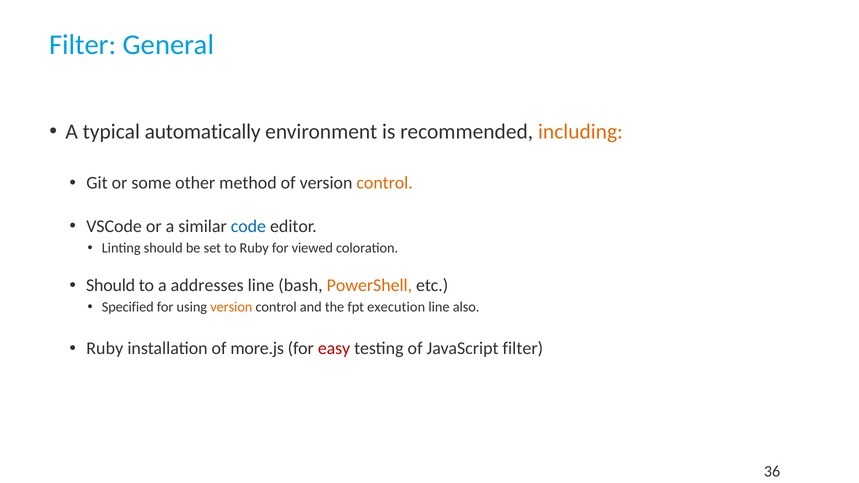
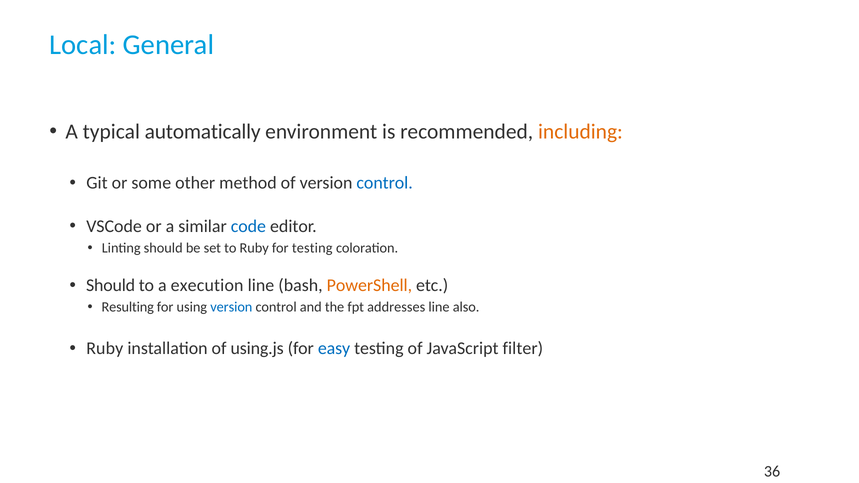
Filter at (83, 45): Filter -> Local
control at (385, 183) colour: orange -> blue
for viewed: viewed -> testing
addresses: addresses -> execution
Specified: Specified -> Resulting
version at (231, 307) colour: orange -> blue
execution: execution -> addresses
more.js: more.js -> using.js
easy colour: red -> blue
